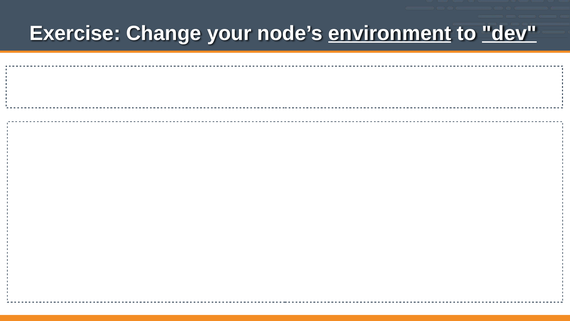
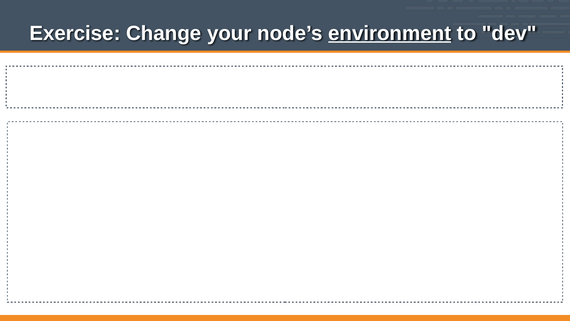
dev at (509, 33) underline: present -> none
